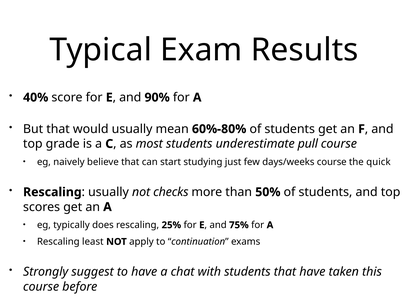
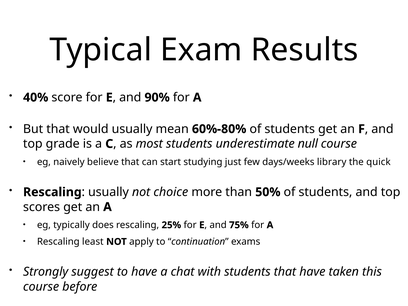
pull: pull -> null
days/weeks course: course -> library
checks: checks -> choice
